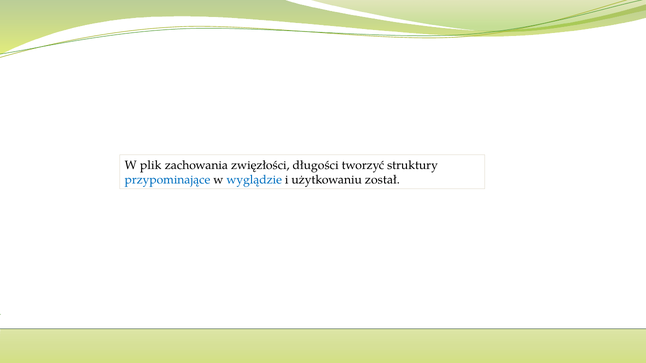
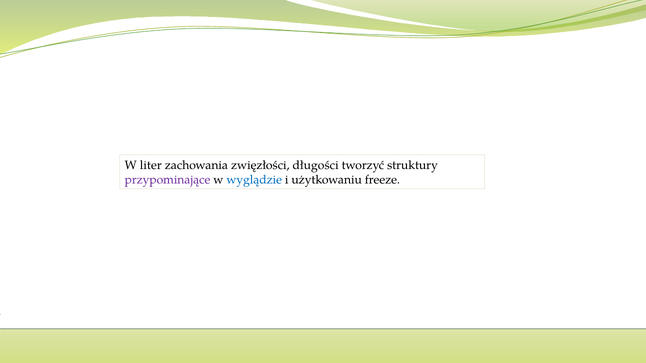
plik: plik -> liter
przypominające colour: blue -> purple
został: został -> freeze
